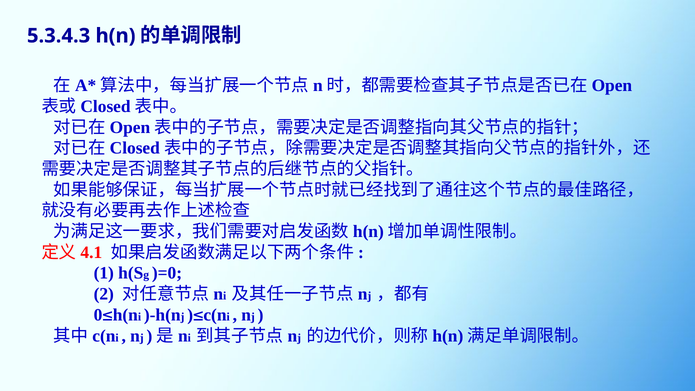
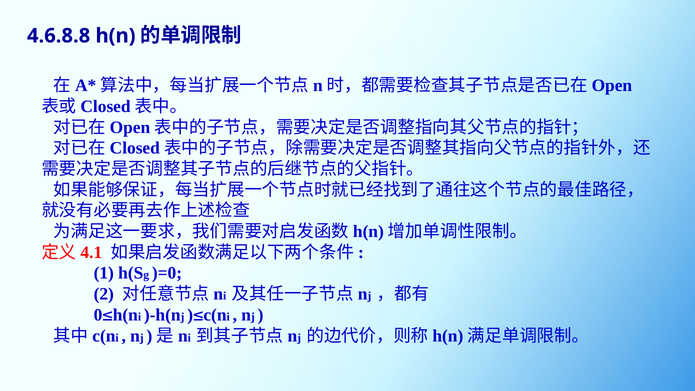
5.3.4.3: 5.3.4.3 -> 4.6.8.8
